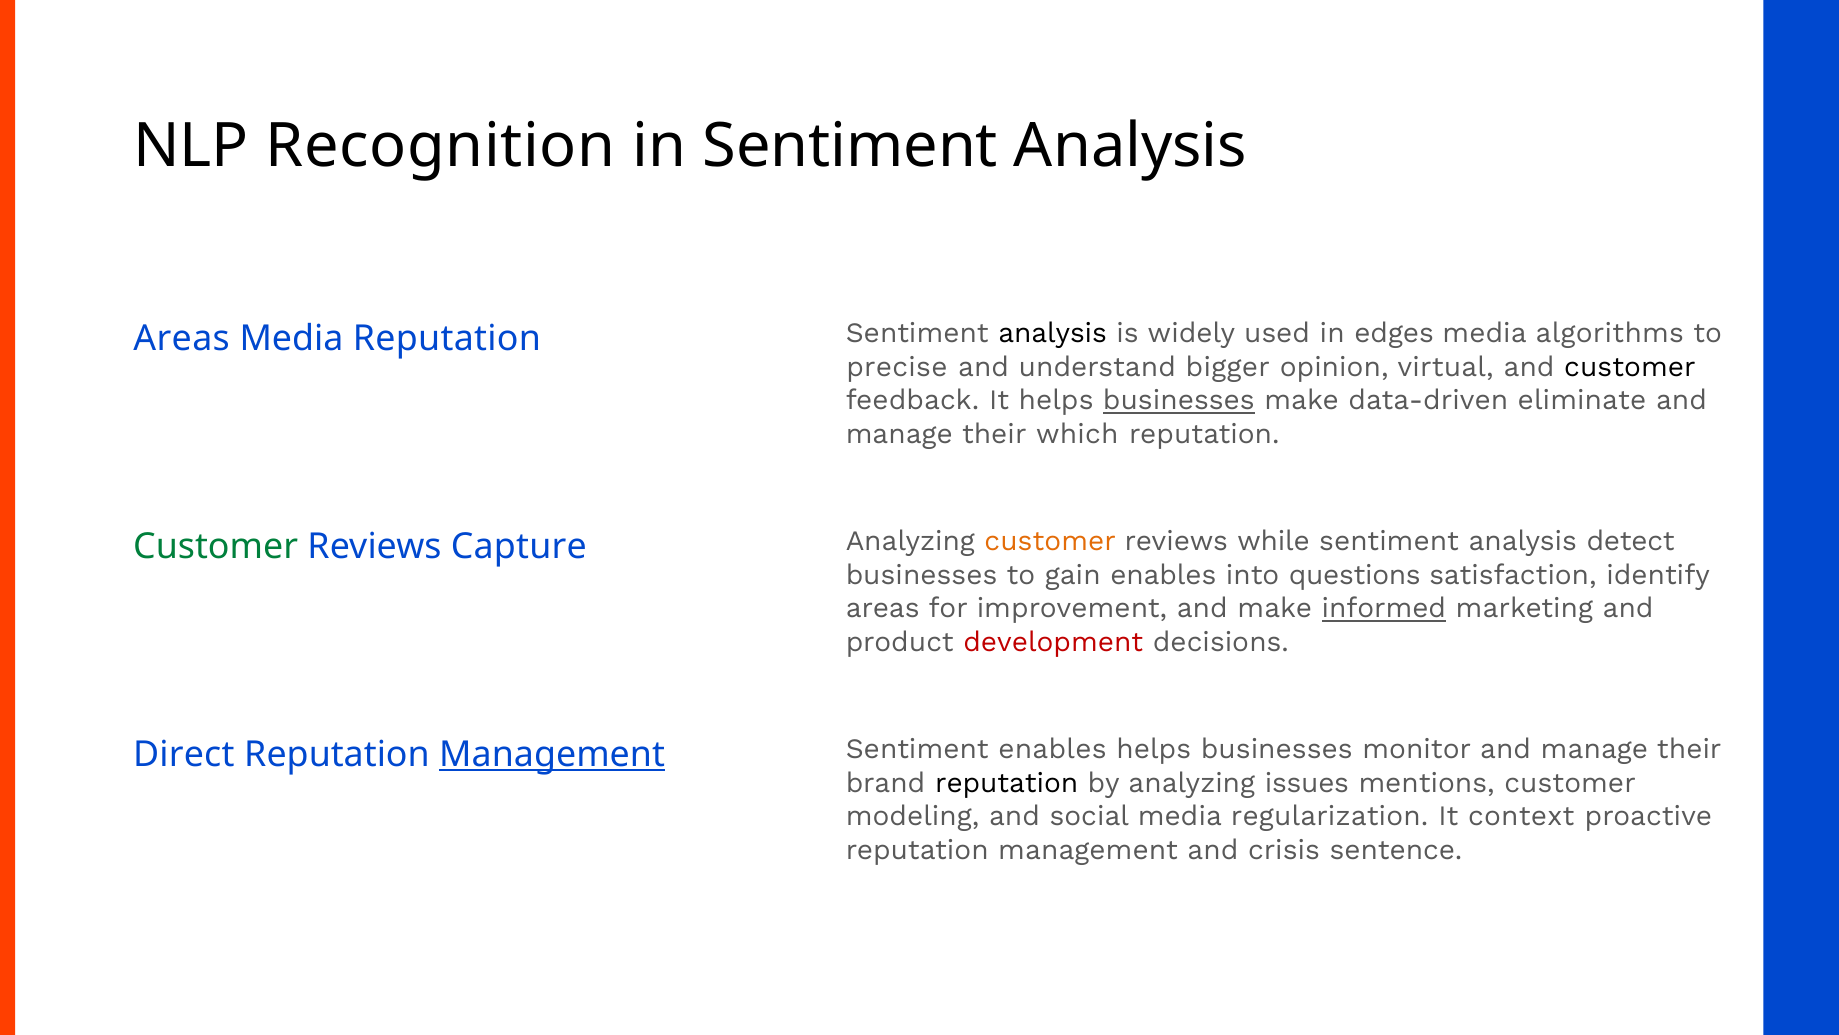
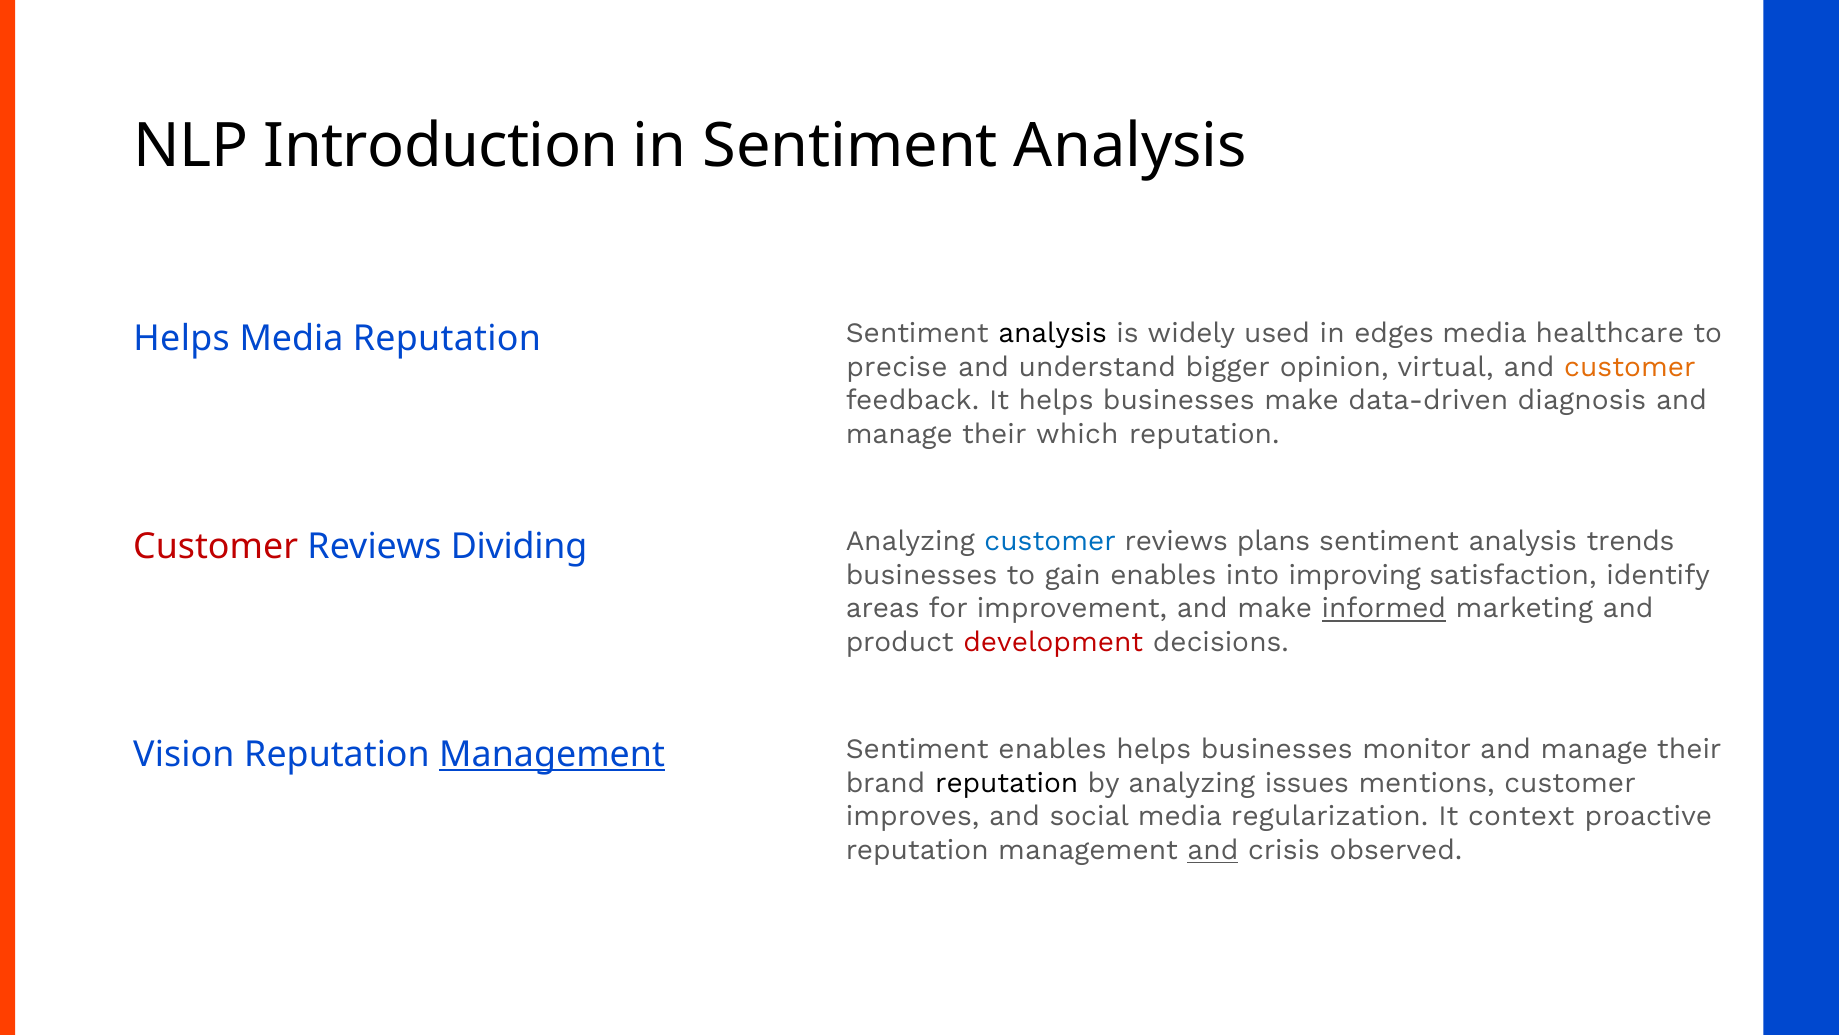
Recognition: Recognition -> Introduction
Areas at (182, 338): Areas -> Helps
algorithms: algorithms -> healthcare
customer at (1630, 367) colour: black -> orange
businesses at (1179, 400) underline: present -> none
eliminate: eliminate -> diagnosis
Customer at (216, 546) colour: green -> red
Capture: Capture -> Dividing
customer at (1050, 541) colour: orange -> blue
while: while -> plans
detect: detect -> trends
questions: questions -> improving
Direct: Direct -> Vision
modeling: modeling -> improves
and at (1213, 850) underline: none -> present
sentence: sentence -> observed
